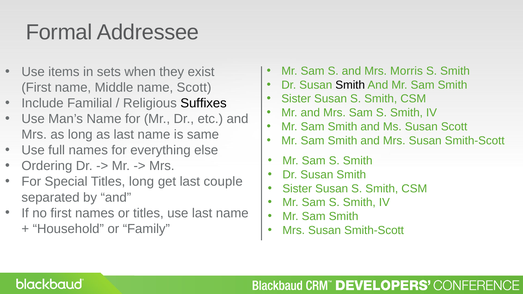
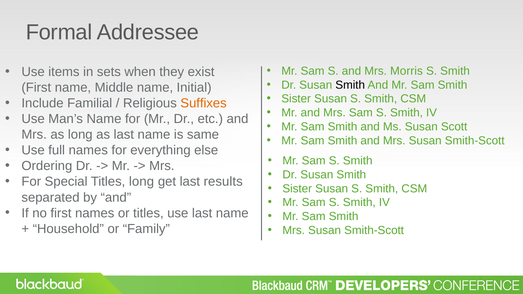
name Scott: Scott -> Initial
Suffixes colour: black -> orange
couple: couple -> results
